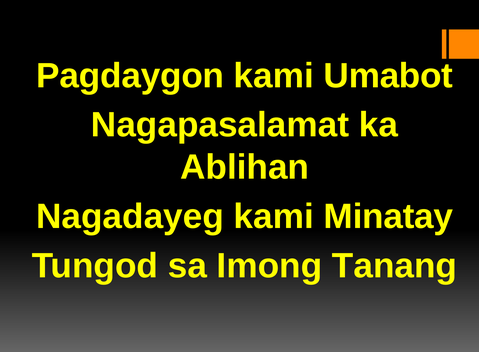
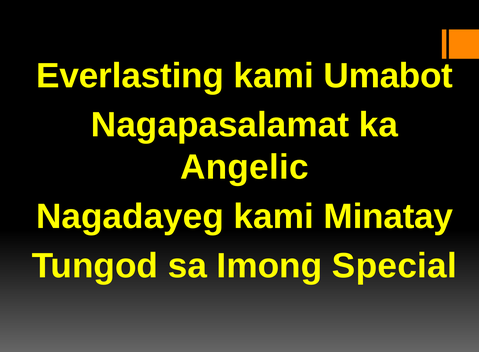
Pagdaygon: Pagdaygon -> Everlasting
Ablihan: Ablihan -> Angelic
Tanang: Tanang -> Special
